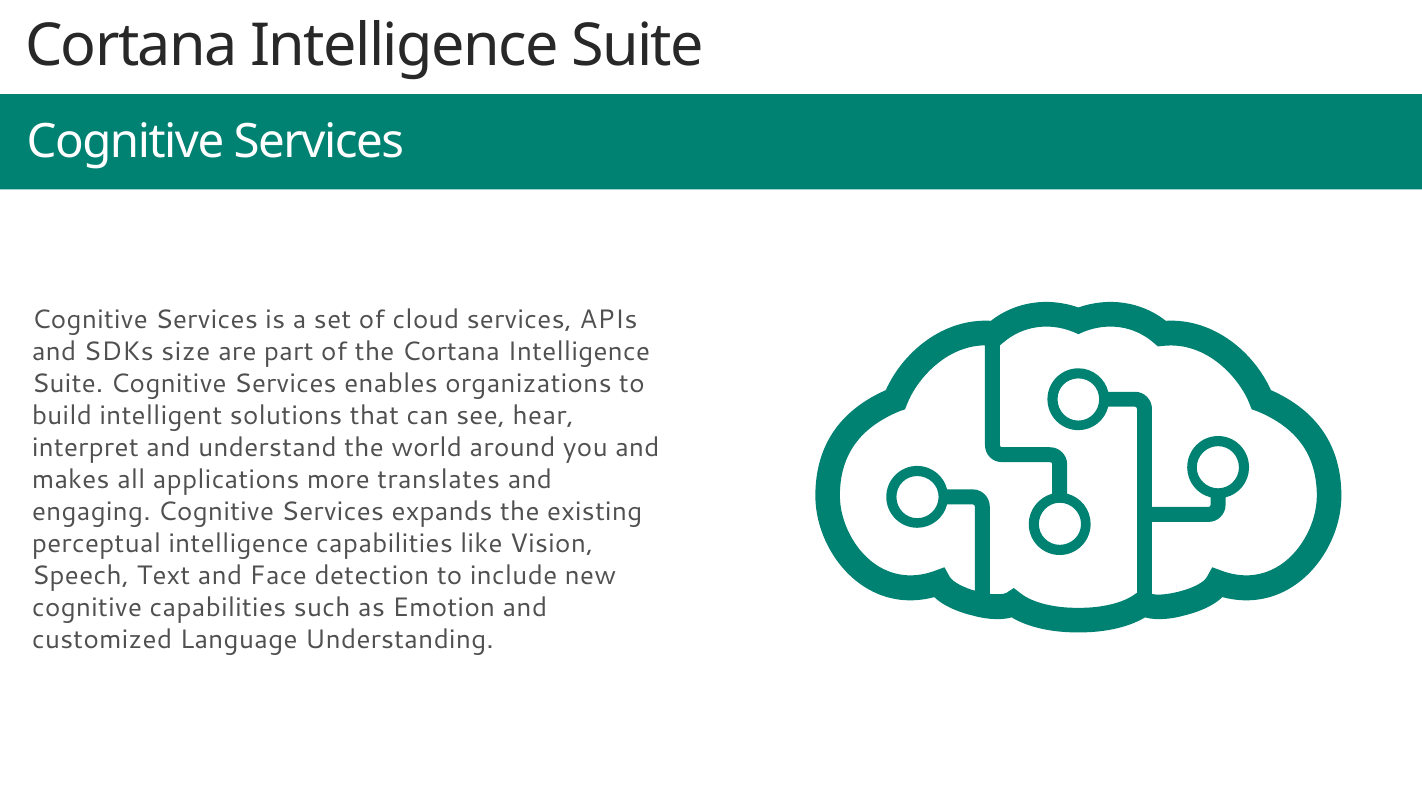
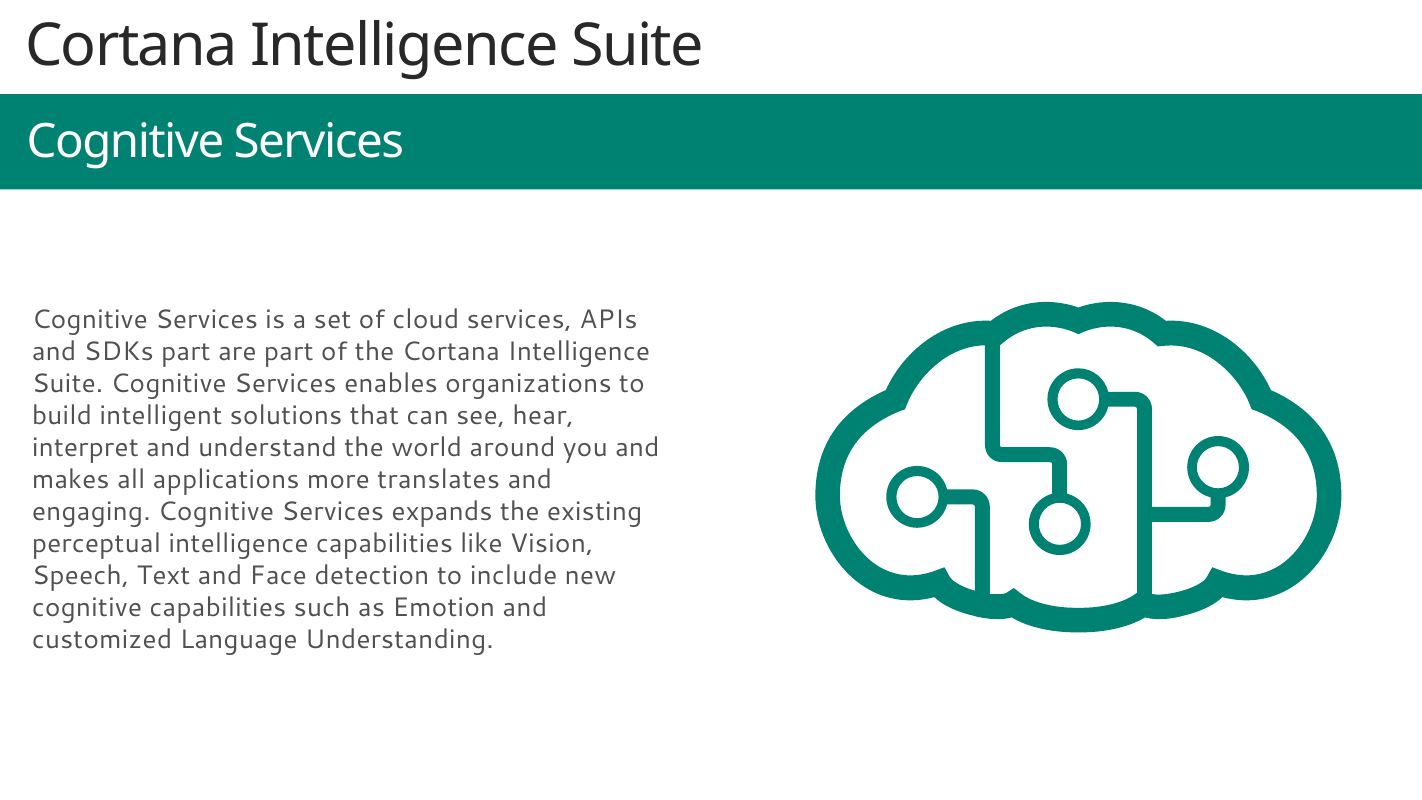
SDKs size: size -> part
